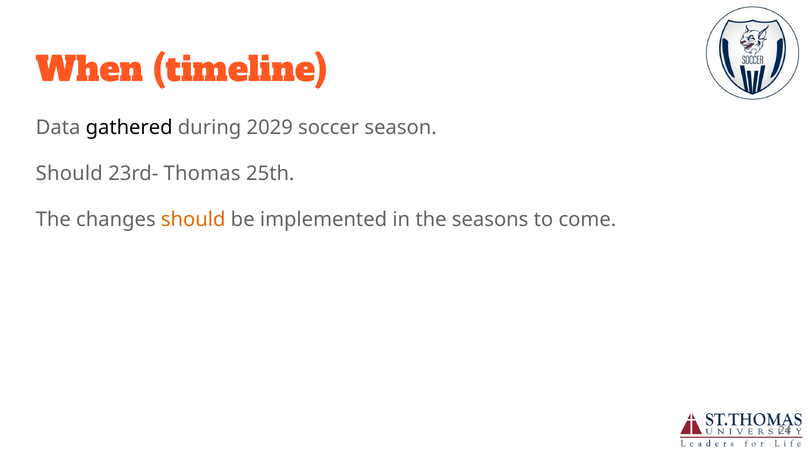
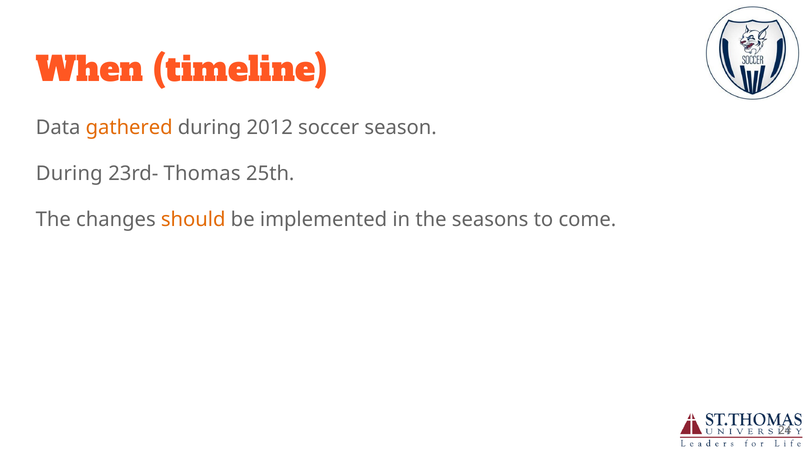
gathered colour: black -> orange
2029: 2029 -> 2012
Should at (69, 173): Should -> During
